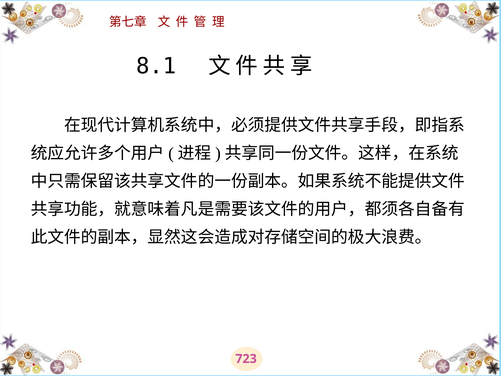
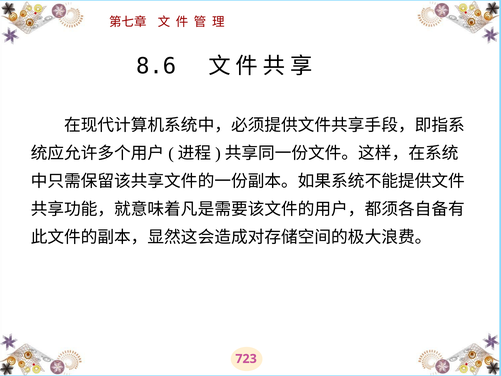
8.1: 8.1 -> 8.6
